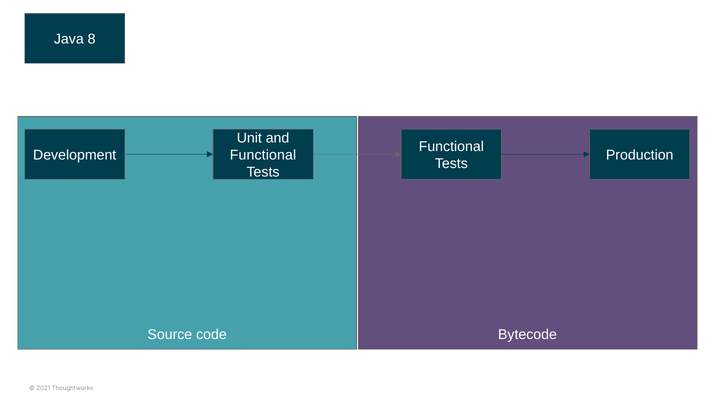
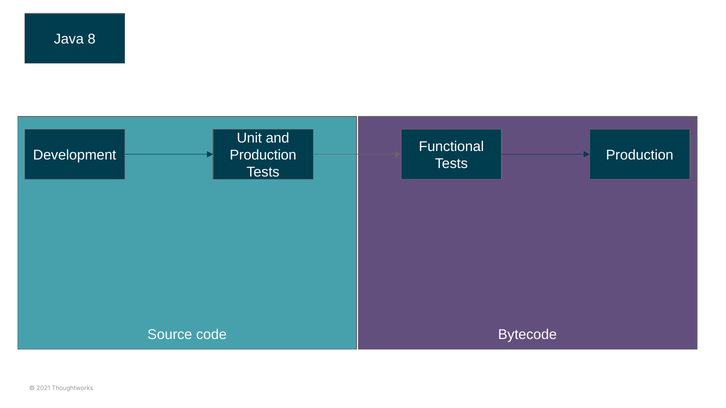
Functional at (263, 155): Functional -> Production
